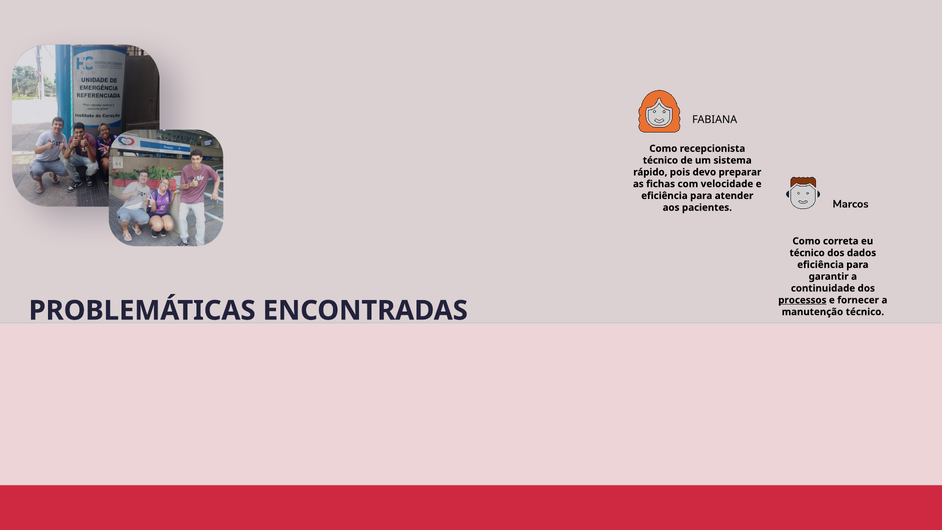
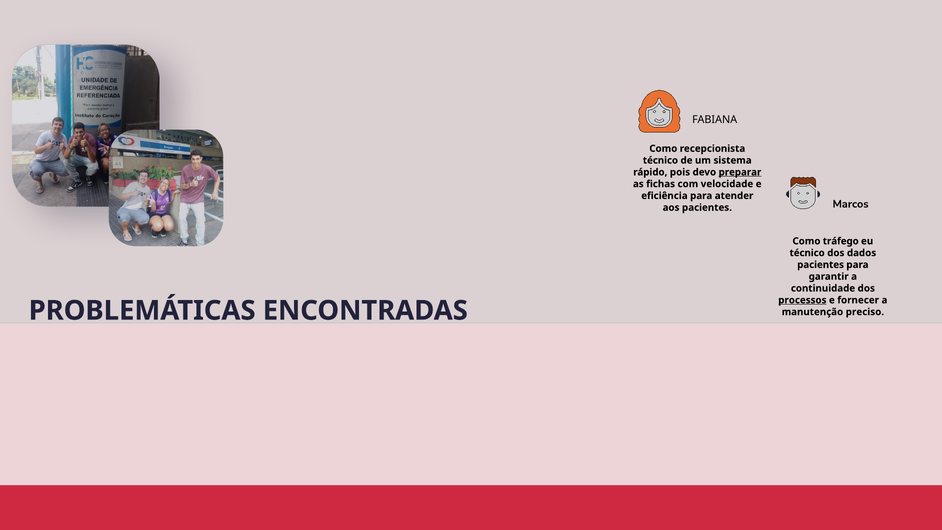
preparar underline: none -> present
correta: correta -> tráfego
eficiência at (821, 265): eficiência -> pacientes
manutenção técnico: técnico -> preciso
